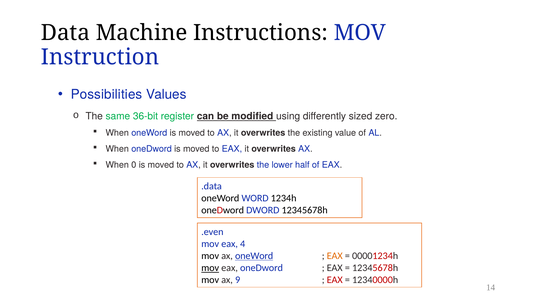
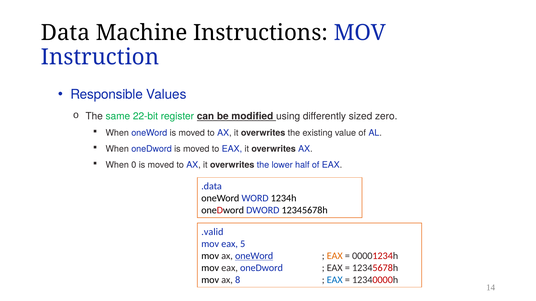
Possibilities: Possibilities -> Responsible
36-bit: 36-bit -> 22-bit
.even: .even -> .valid
4: 4 -> 5
mov at (210, 268) underline: present -> none
9: 9 -> 8
EAX at (335, 280) colour: red -> blue
